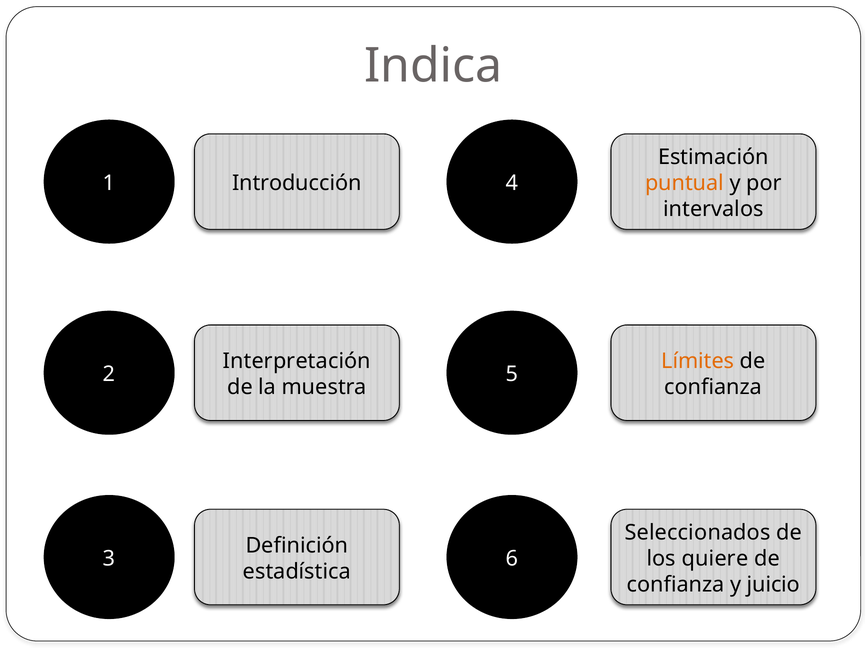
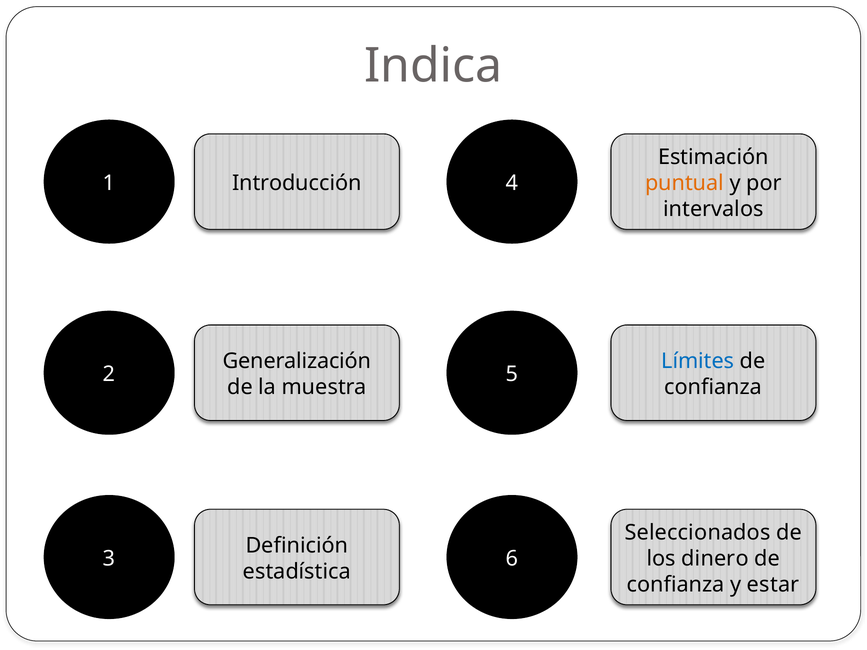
Interpretación: Interpretación -> Generalización
Límites colour: orange -> blue
quiere: quiere -> dinero
juicio: juicio -> estar
